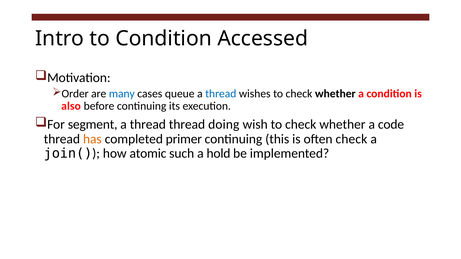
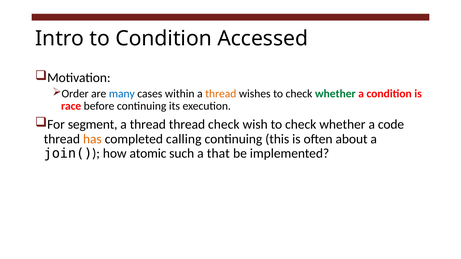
queue: queue -> within
thread at (221, 94) colour: blue -> orange
whether at (335, 94) colour: black -> green
also: also -> race
thread doing: doing -> check
primer: primer -> calling
often check: check -> about
hold: hold -> that
